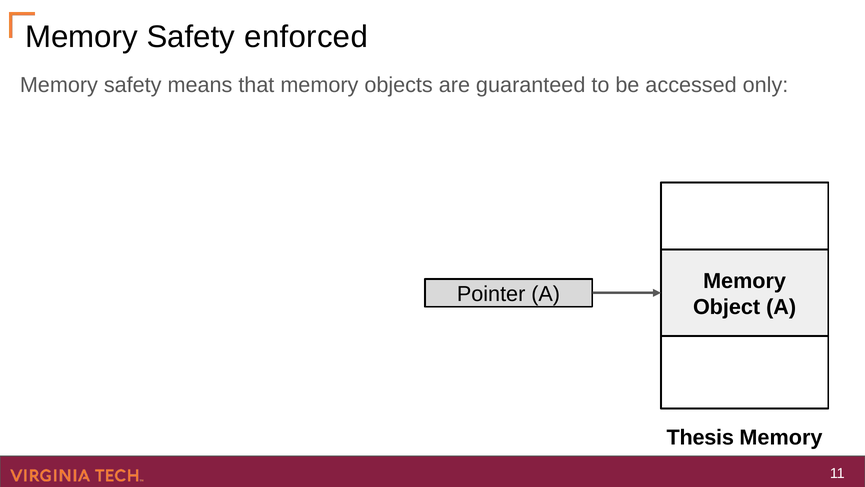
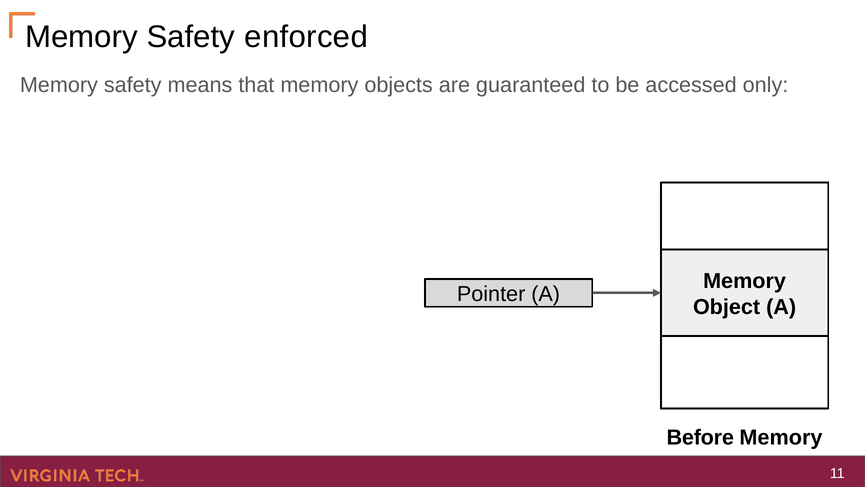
Thesis: Thesis -> Before
